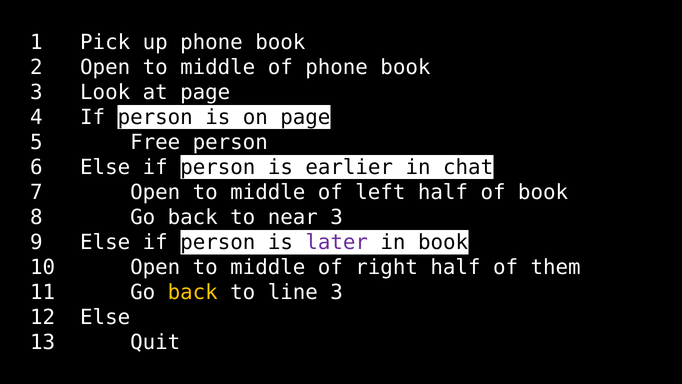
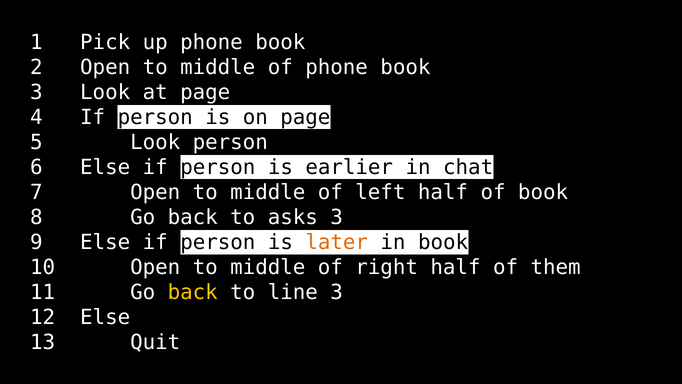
5 Free: Free -> Look
near: near -> asks
later colour: purple -> orange
